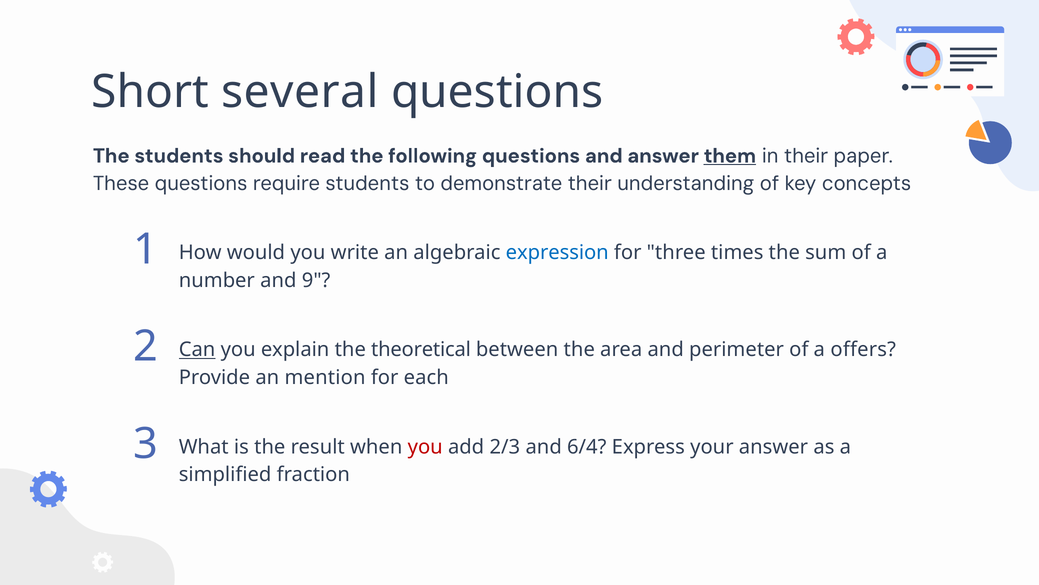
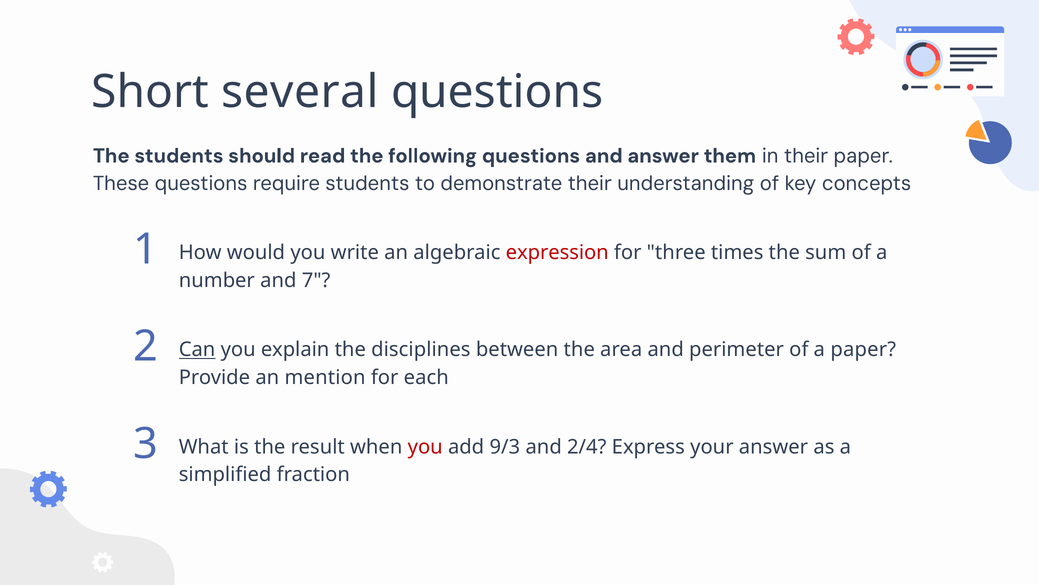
them underline: present -> none
expression colour: blue -> red
9: 9 -> 7
theoretical: theoretical -> disciplines
a offers: offers -> paper
2/3: 2/3 -> 9/3
6/4: 6/4 -> 2/4
